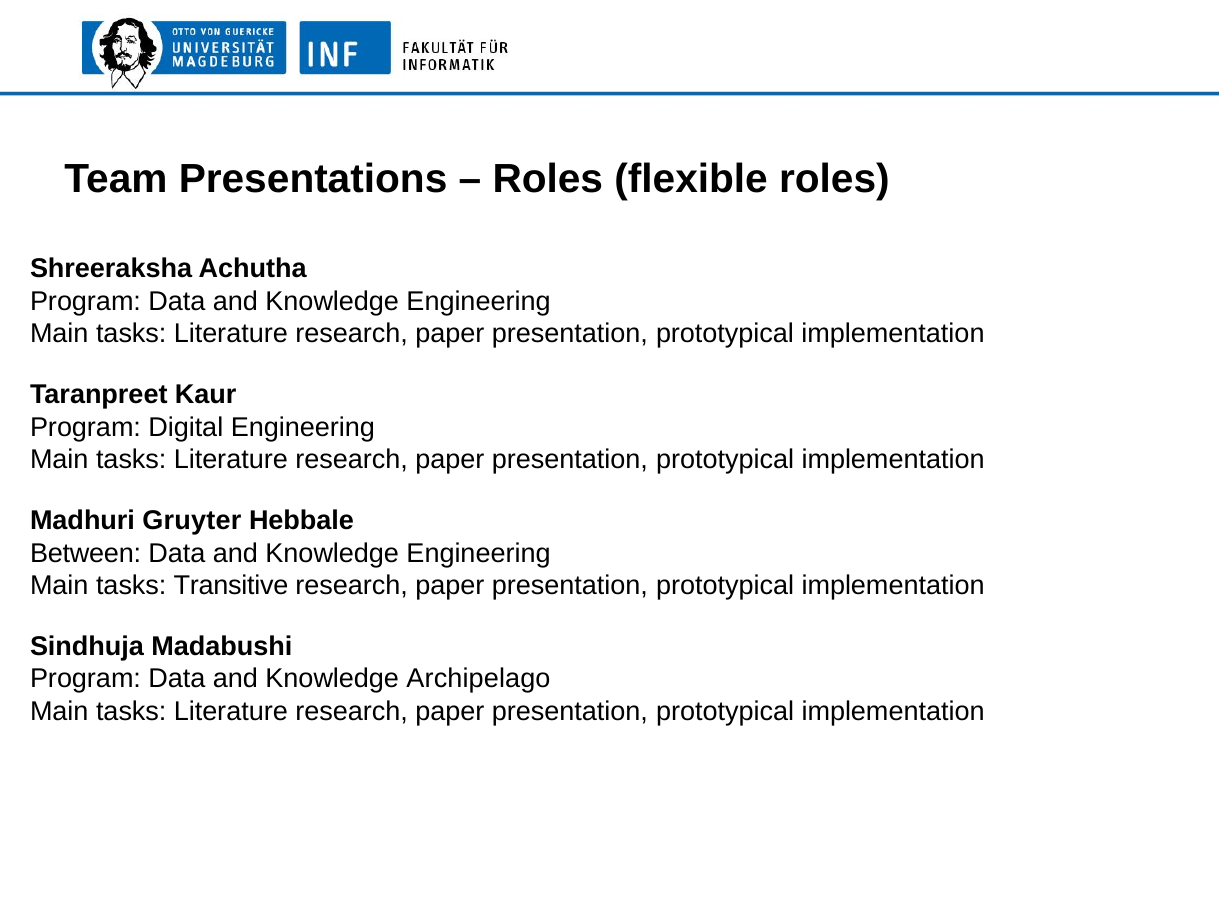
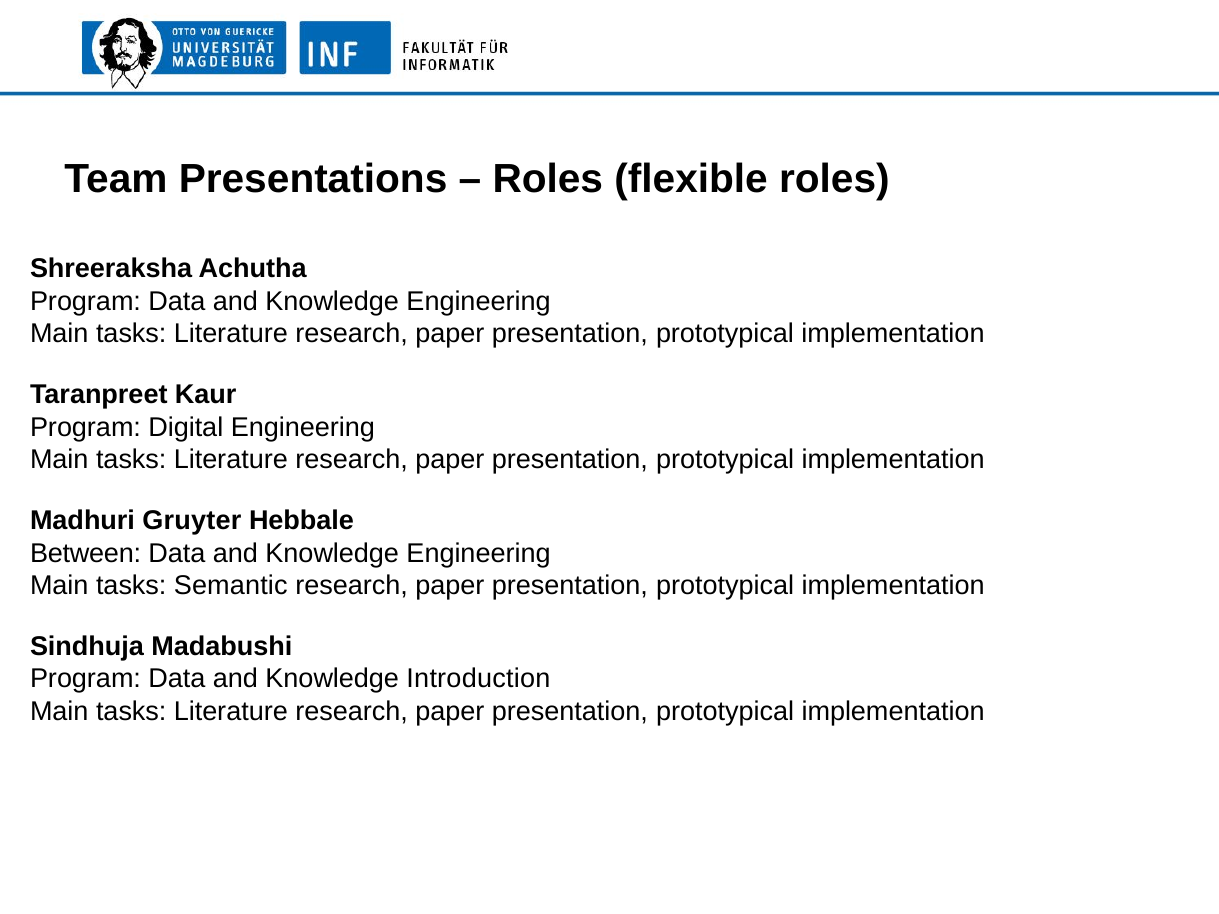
Transitive: Transitive -> Semantic
Archipelago: Archipelago -> Introduction
